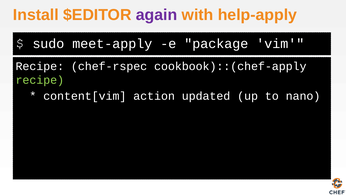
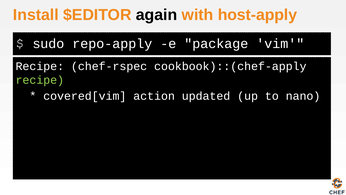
again colour: purple -> black
help-apply: help-apply -> host-apply
meet-apply: meet-apply -> repo-apply
content[vim: content[vim -> covered[vim
